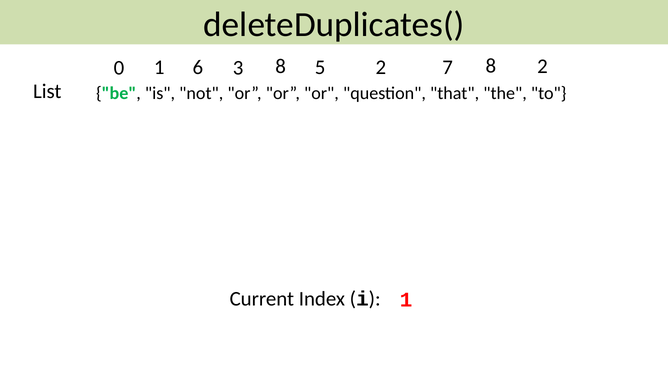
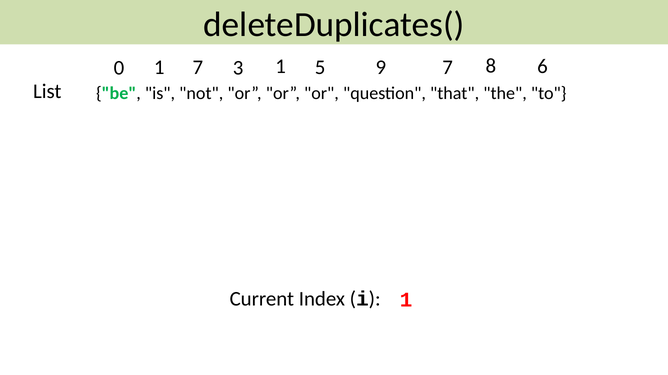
1 6: 6 -> 7
3 8: 8 -> 1
5 2: 2 -> 9
8 2: 2 -> 6
